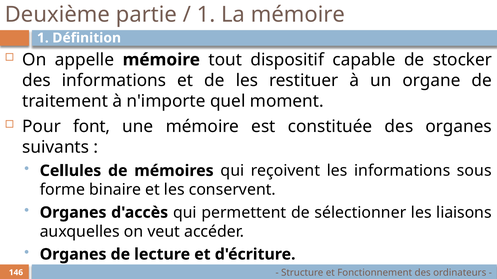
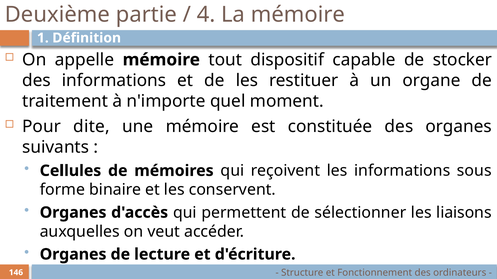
1 at (206, 14): 1 -> 4
font: font -> dite
